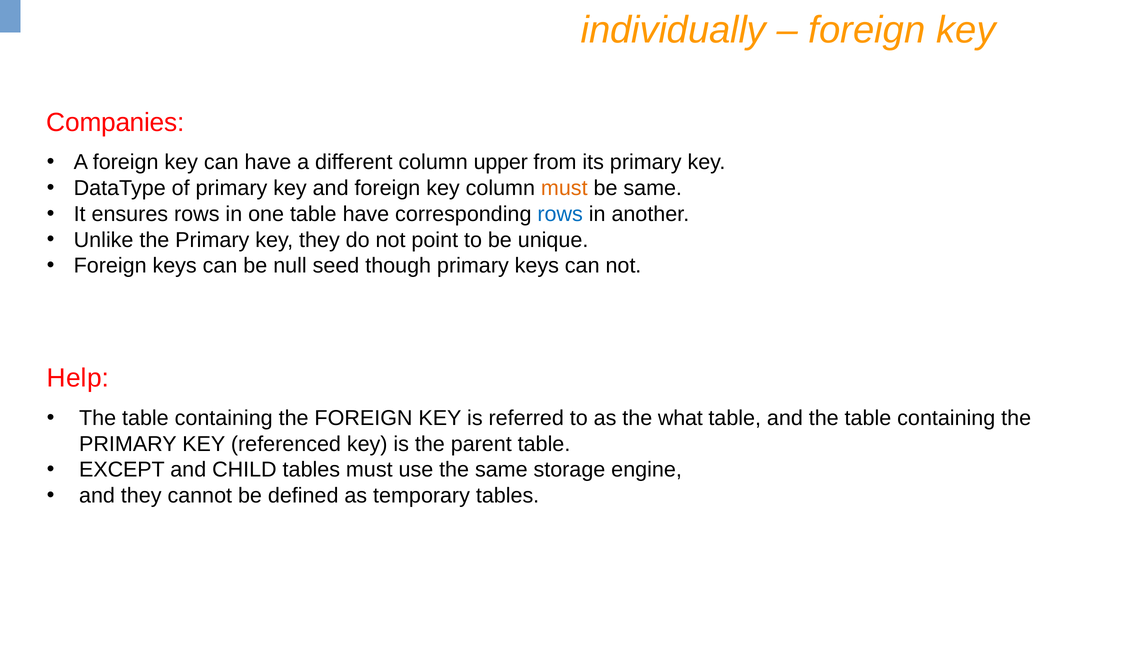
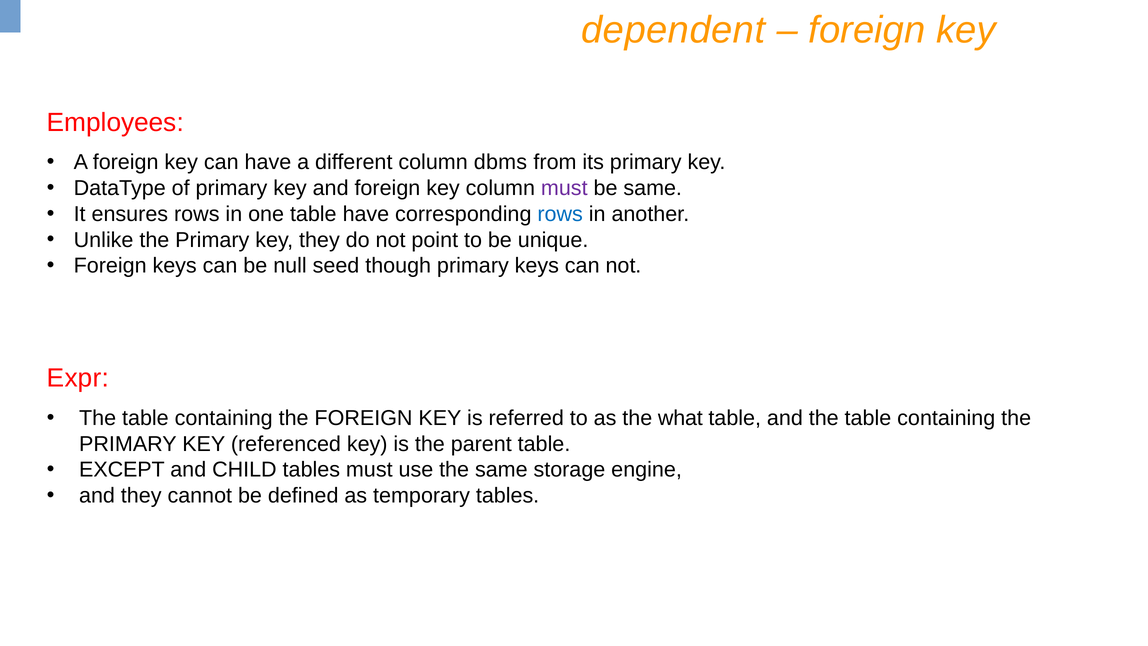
individually: individually -> dependent
Companies: Companies -> Employees
upper: upper -> dbms
must at (564, 188) colour: orange -> purple
Help: Help -> Expr
